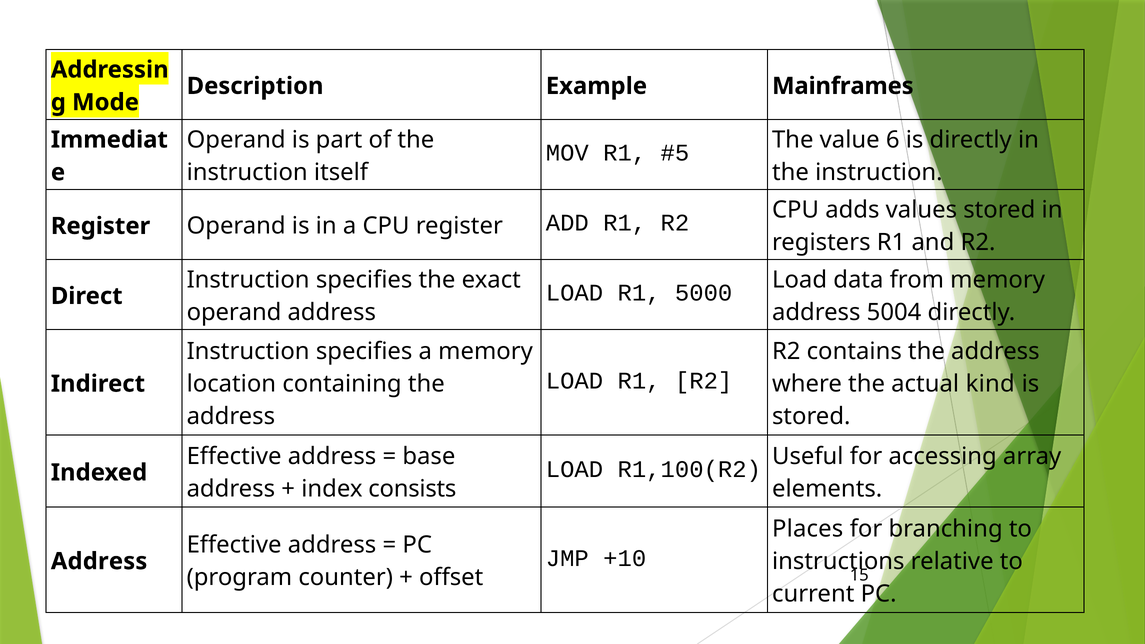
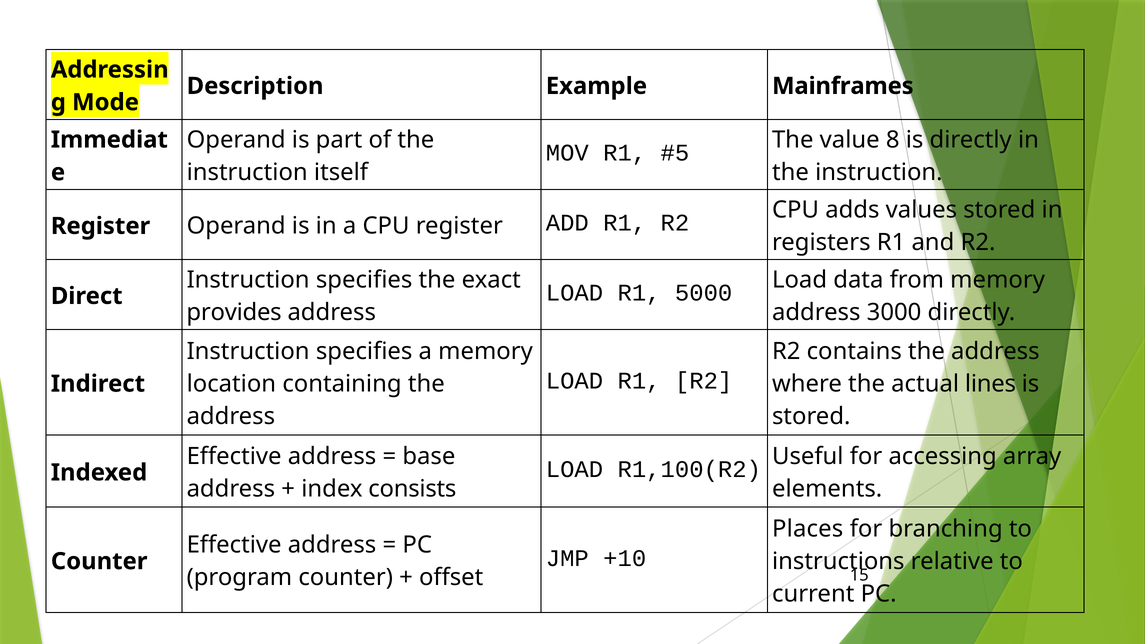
6: 6 -> 8
operand at (234, 312): operand -> provides
5004: 5004 -> 3000
kind: kind -> lines
Address at (99, 561): Address -> Counter
